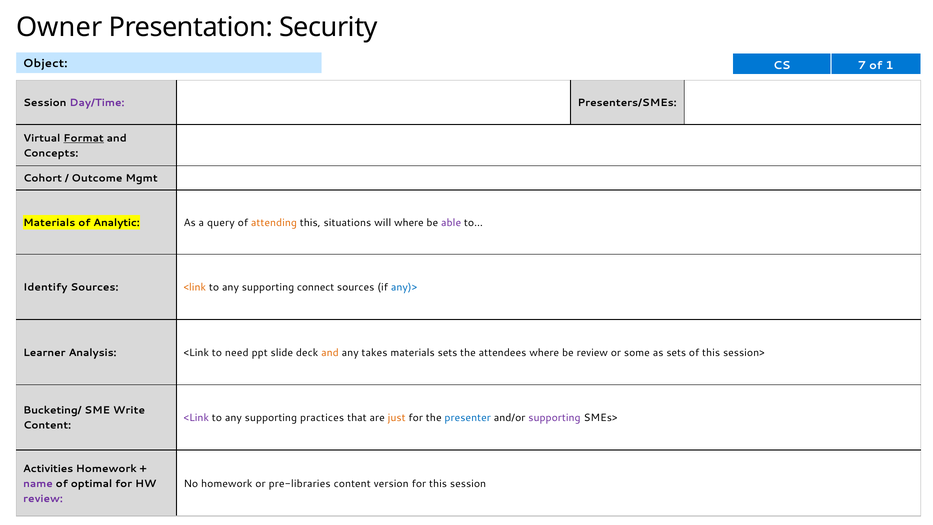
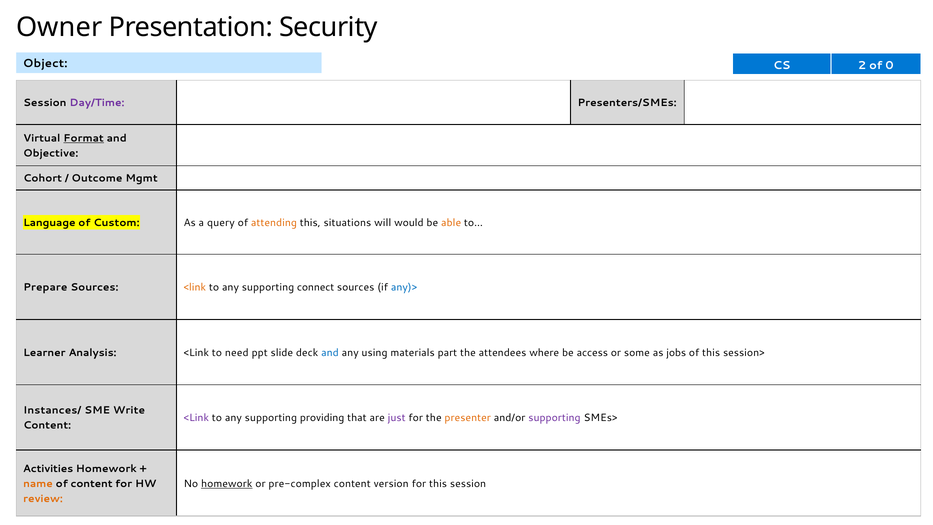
7: 7 -> 2
1: 1 -> 0
Concepts: Concepts -> Objective
Materials at (49, 223): Materials -> Language
Analytic: Analytic -> Custom
will where: where -> would
able colour: purple -> orange
Identify: Identify -> Prepare
and at (330, 353) colour: orange -> blue
takes: takes -> using
materials sets: sets -> part
be review: review -> access
as sets: sets -> jobs
Bucketing/: Bucketing/ -> Instances/
practices: practices -> providing
just colour: orange -> purple
presenter colour: blue -> orange
name colour: purple -> orange
of optimal: optimal -> content
homework at (227, 483) underline: none -> present
pre-libraries: pre-libraries -> pre-complex
review at (43, 498) colour: purple -> orange
